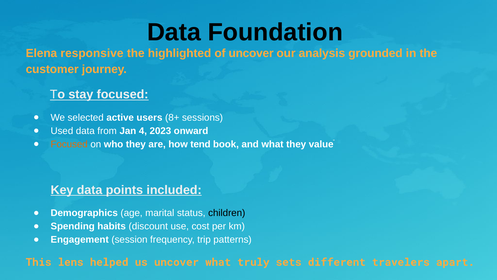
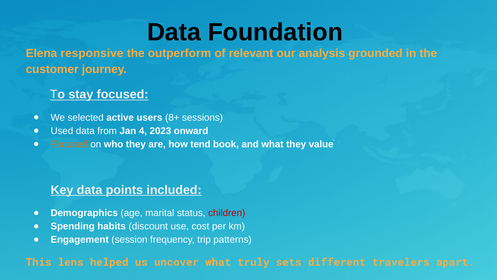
highlighted: highlighted -> outperform
of uncover: uncover -> relevant
children colour: black -> red
